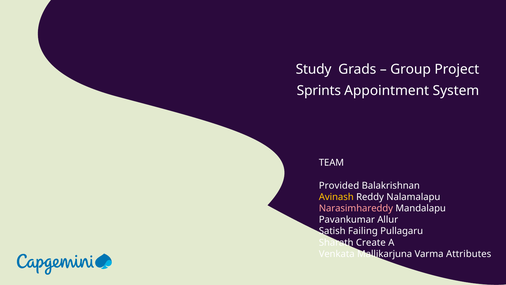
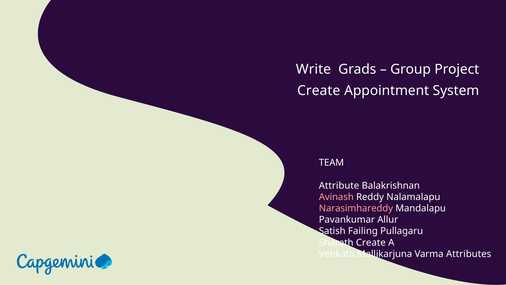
Study: Study -> Write
Sprints at (319, 90): Sprints -> Create
Provided: Provided -> Attribute
Avinash colour: yellow -> pink
